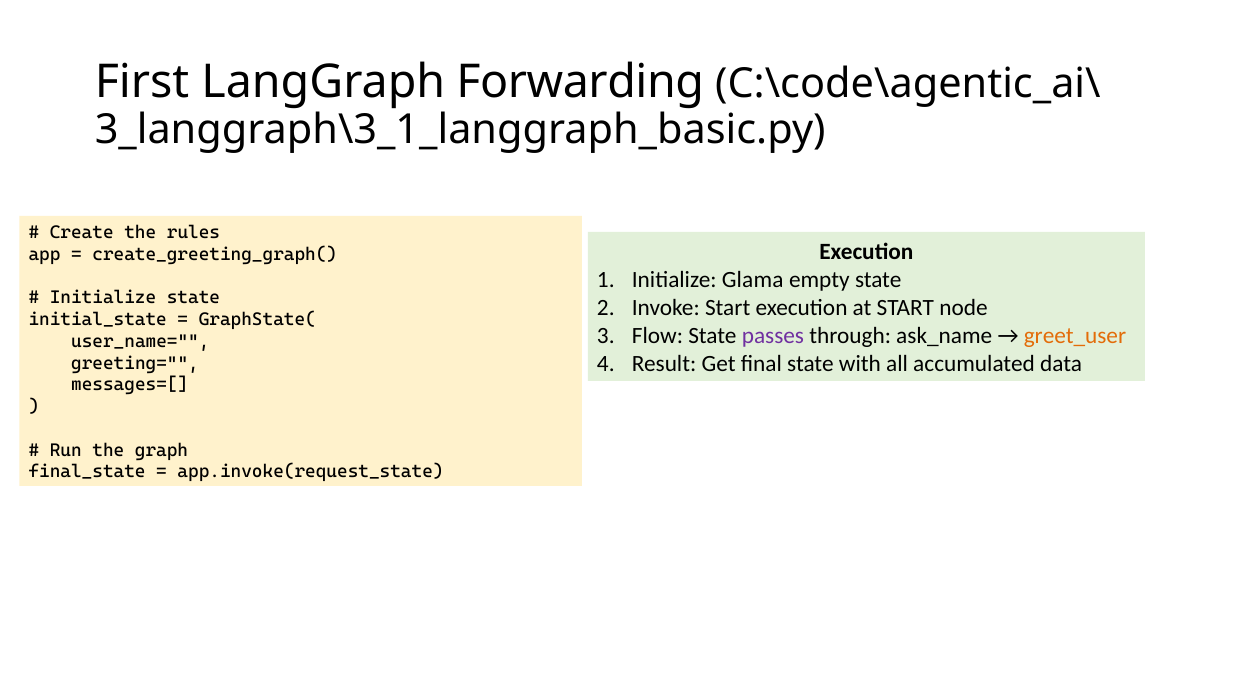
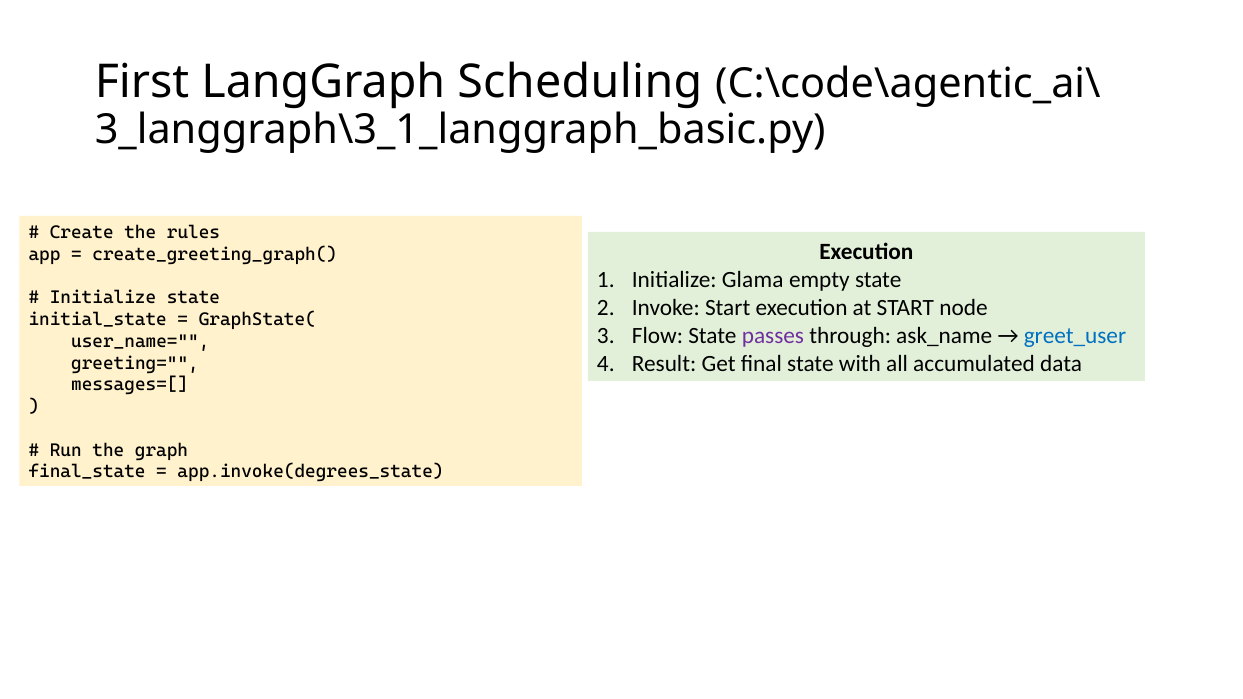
Forwarding: Forwarding -> Scheduling
greet_user colour: orange -> blue
app.invoke(request_state: app.invoke(request_state -> app.invoke(degrees_state
